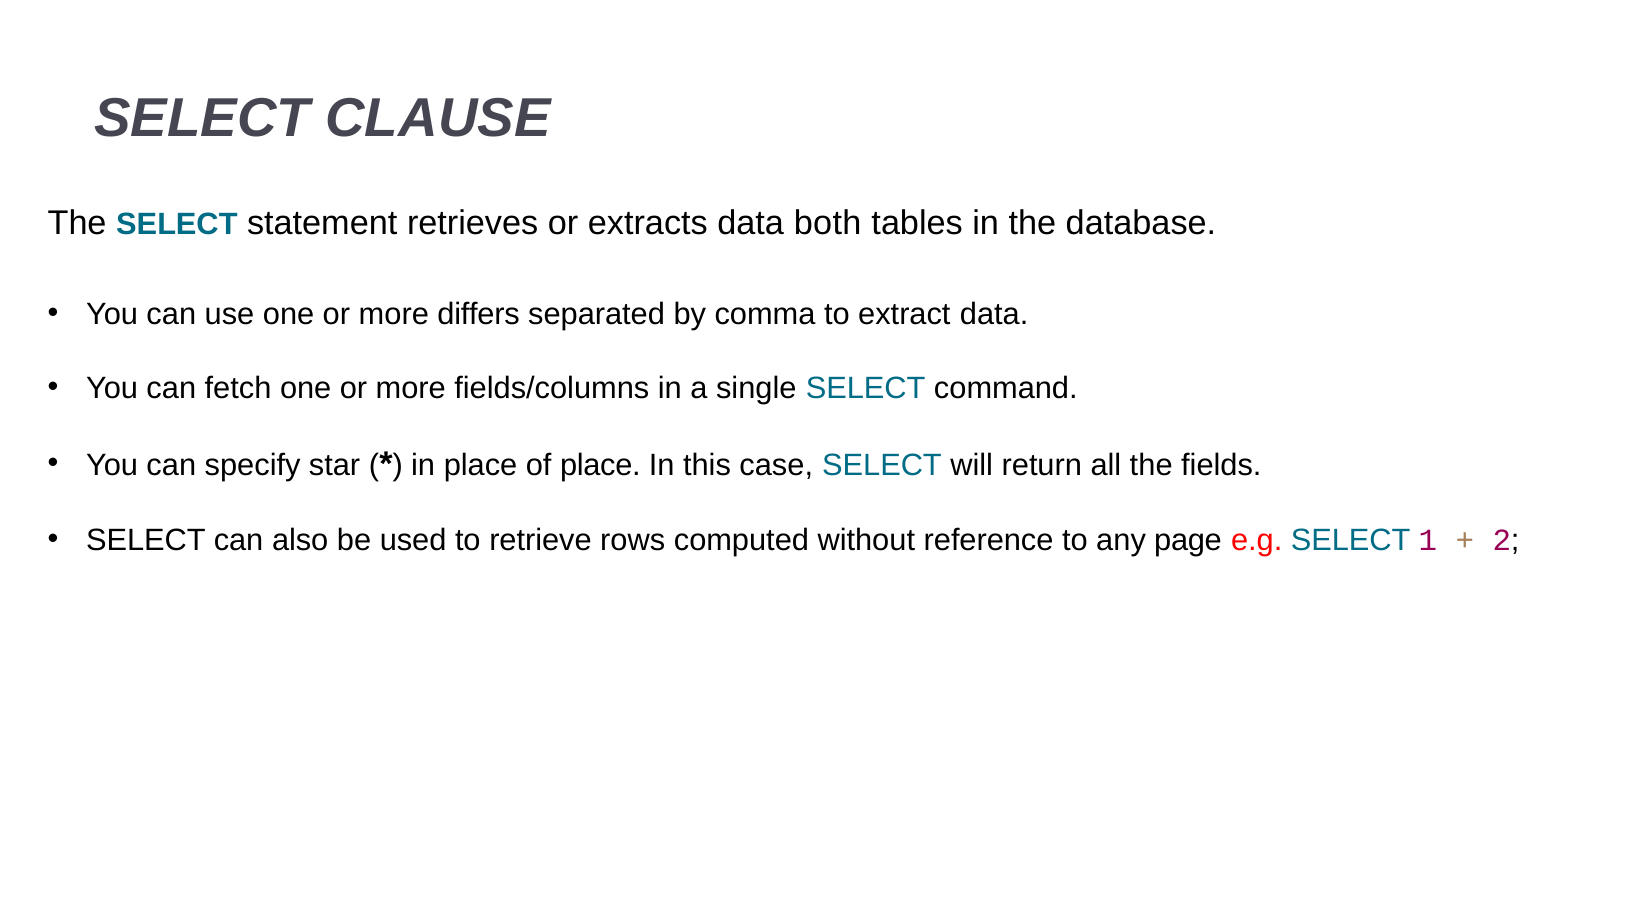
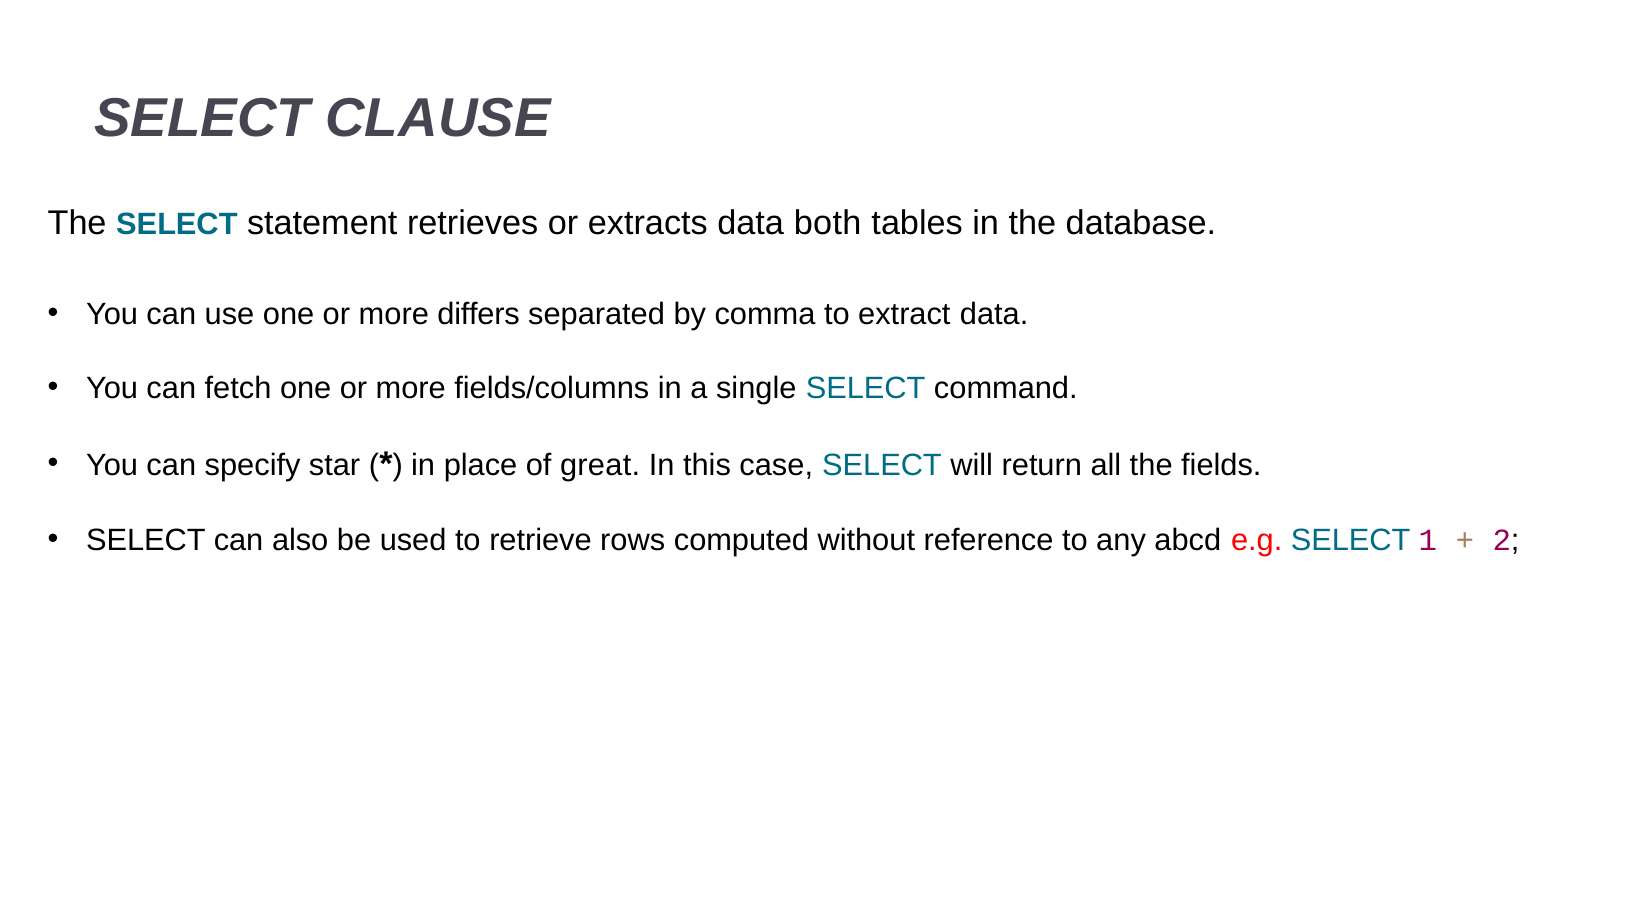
of place: place -> great
page: page -> abcd
